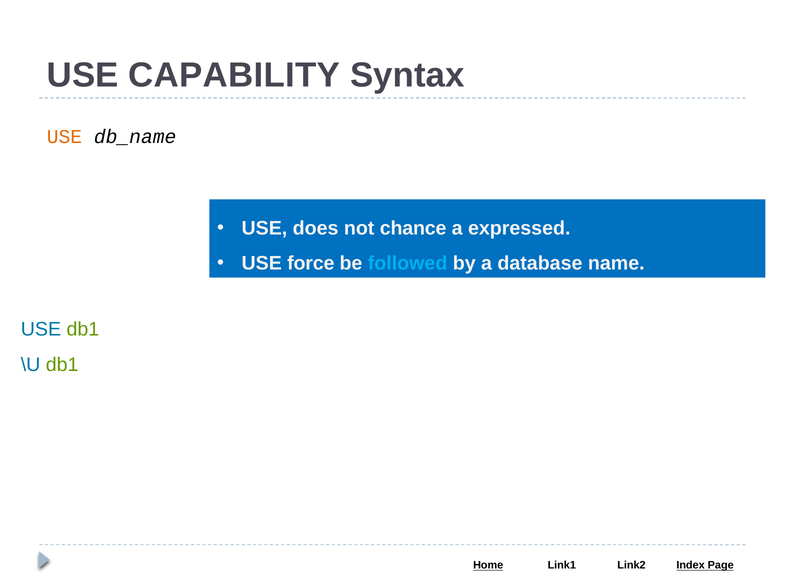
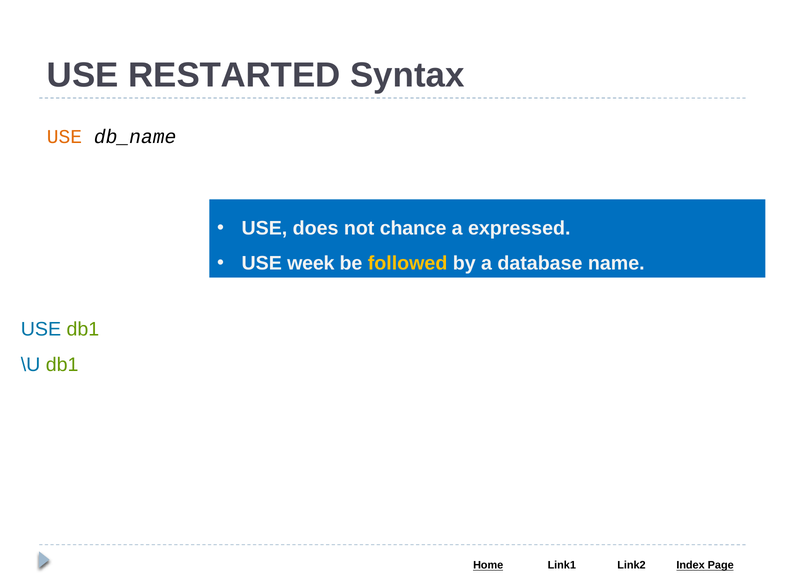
CAPABILITY: CAPABILITY -> RESTARTED
force: force -> week
followed colour: light blue -> yellow
